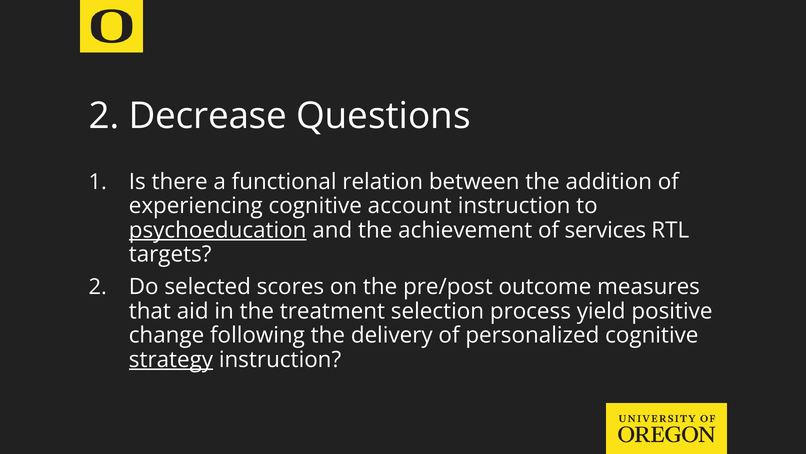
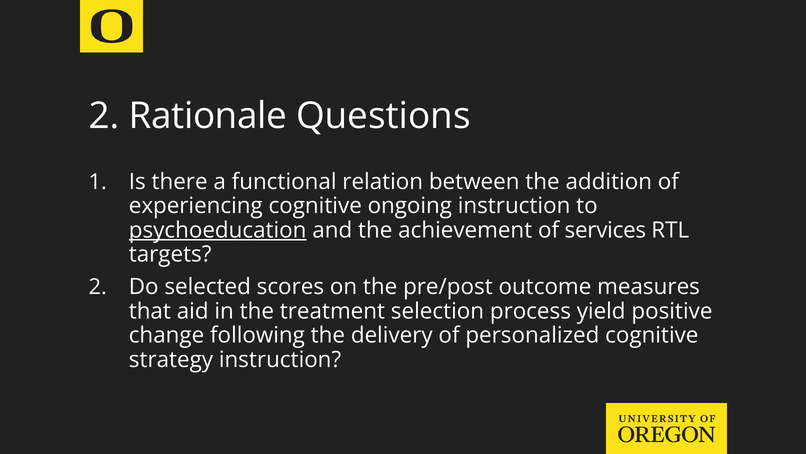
Decrease: Decrease -> Rationale
account: account -> ongoing
strategy underline: present -> none
